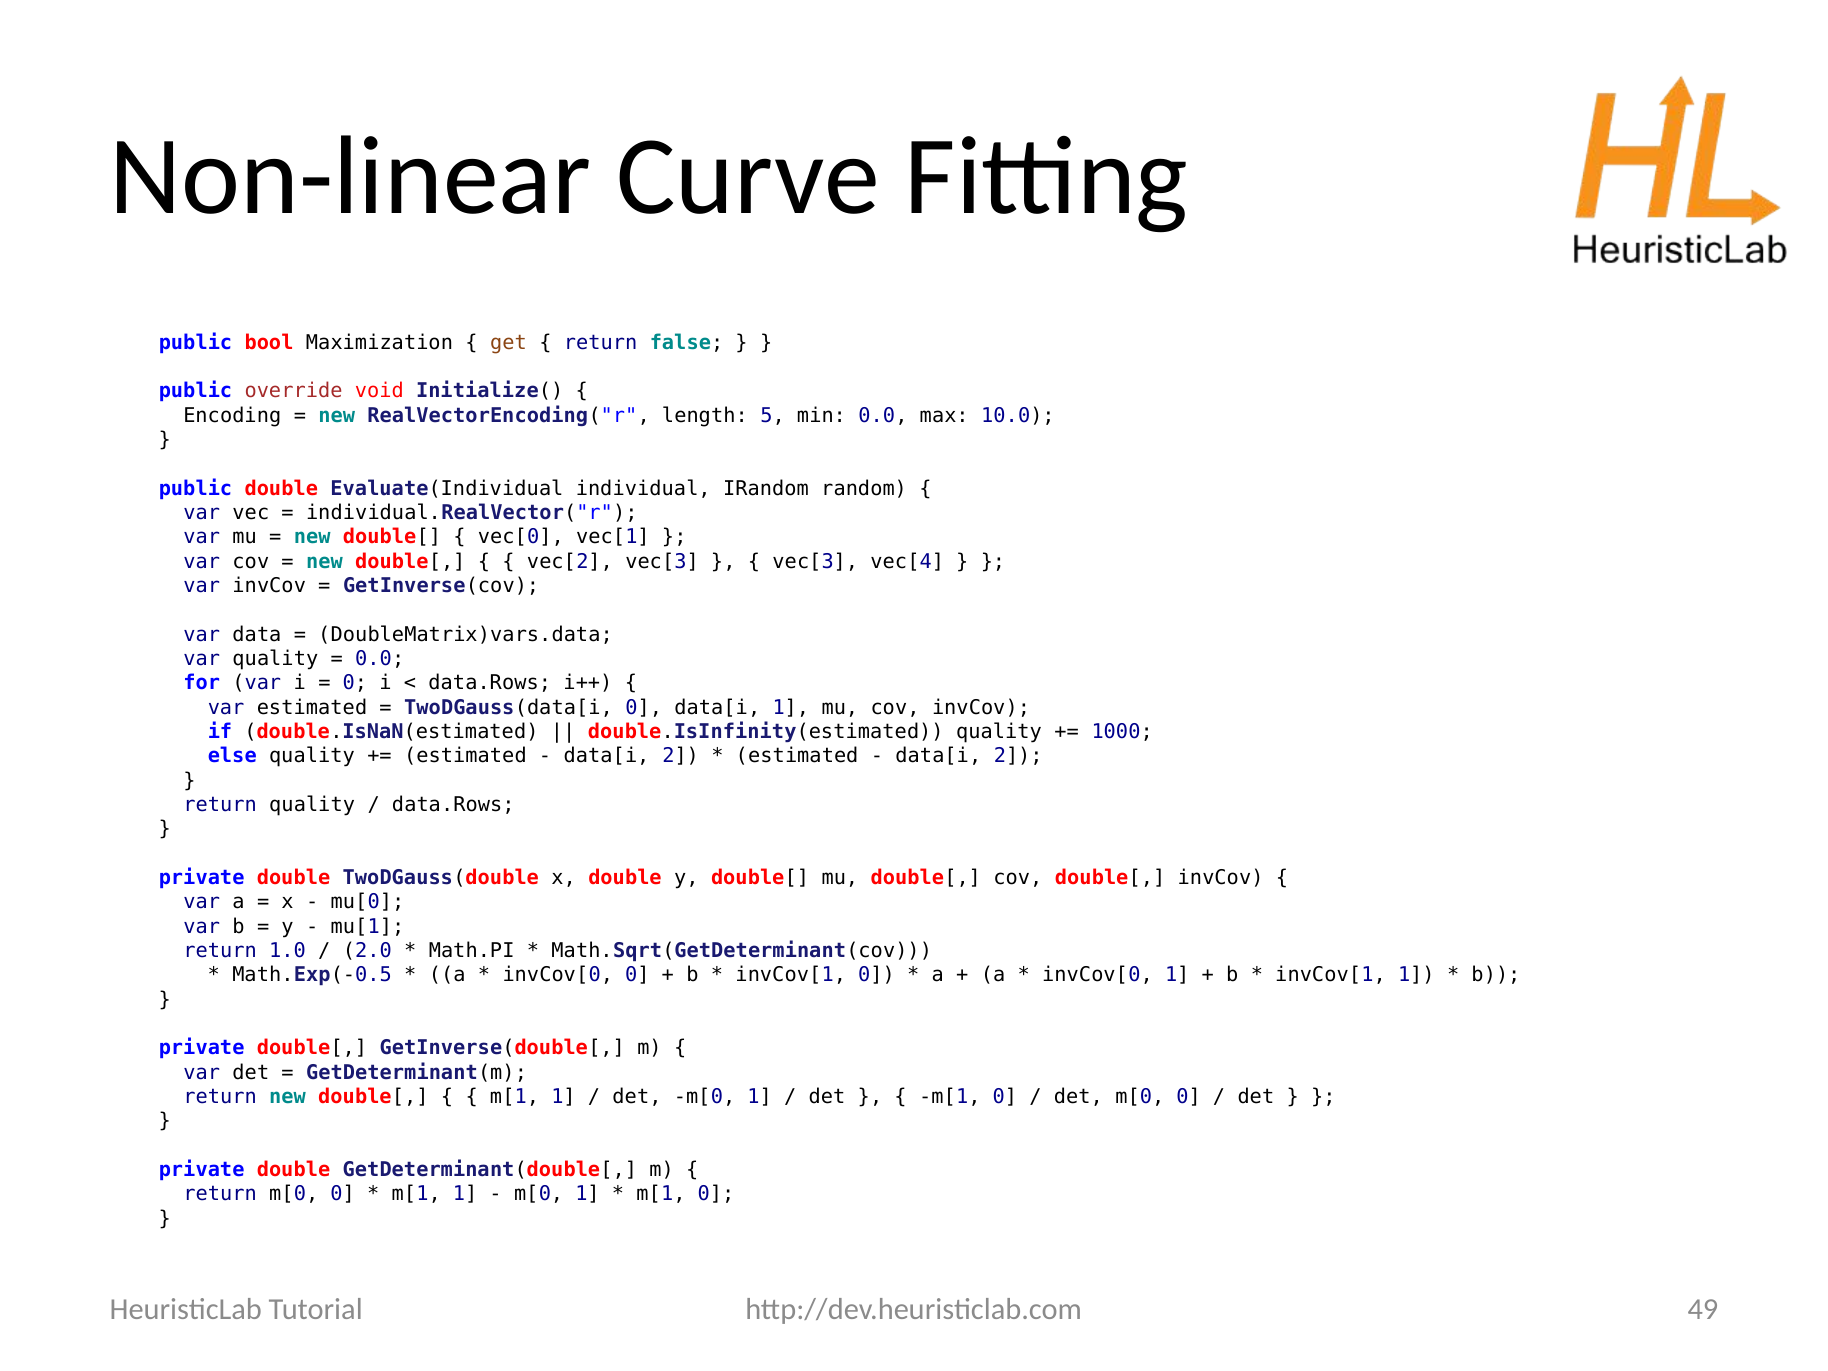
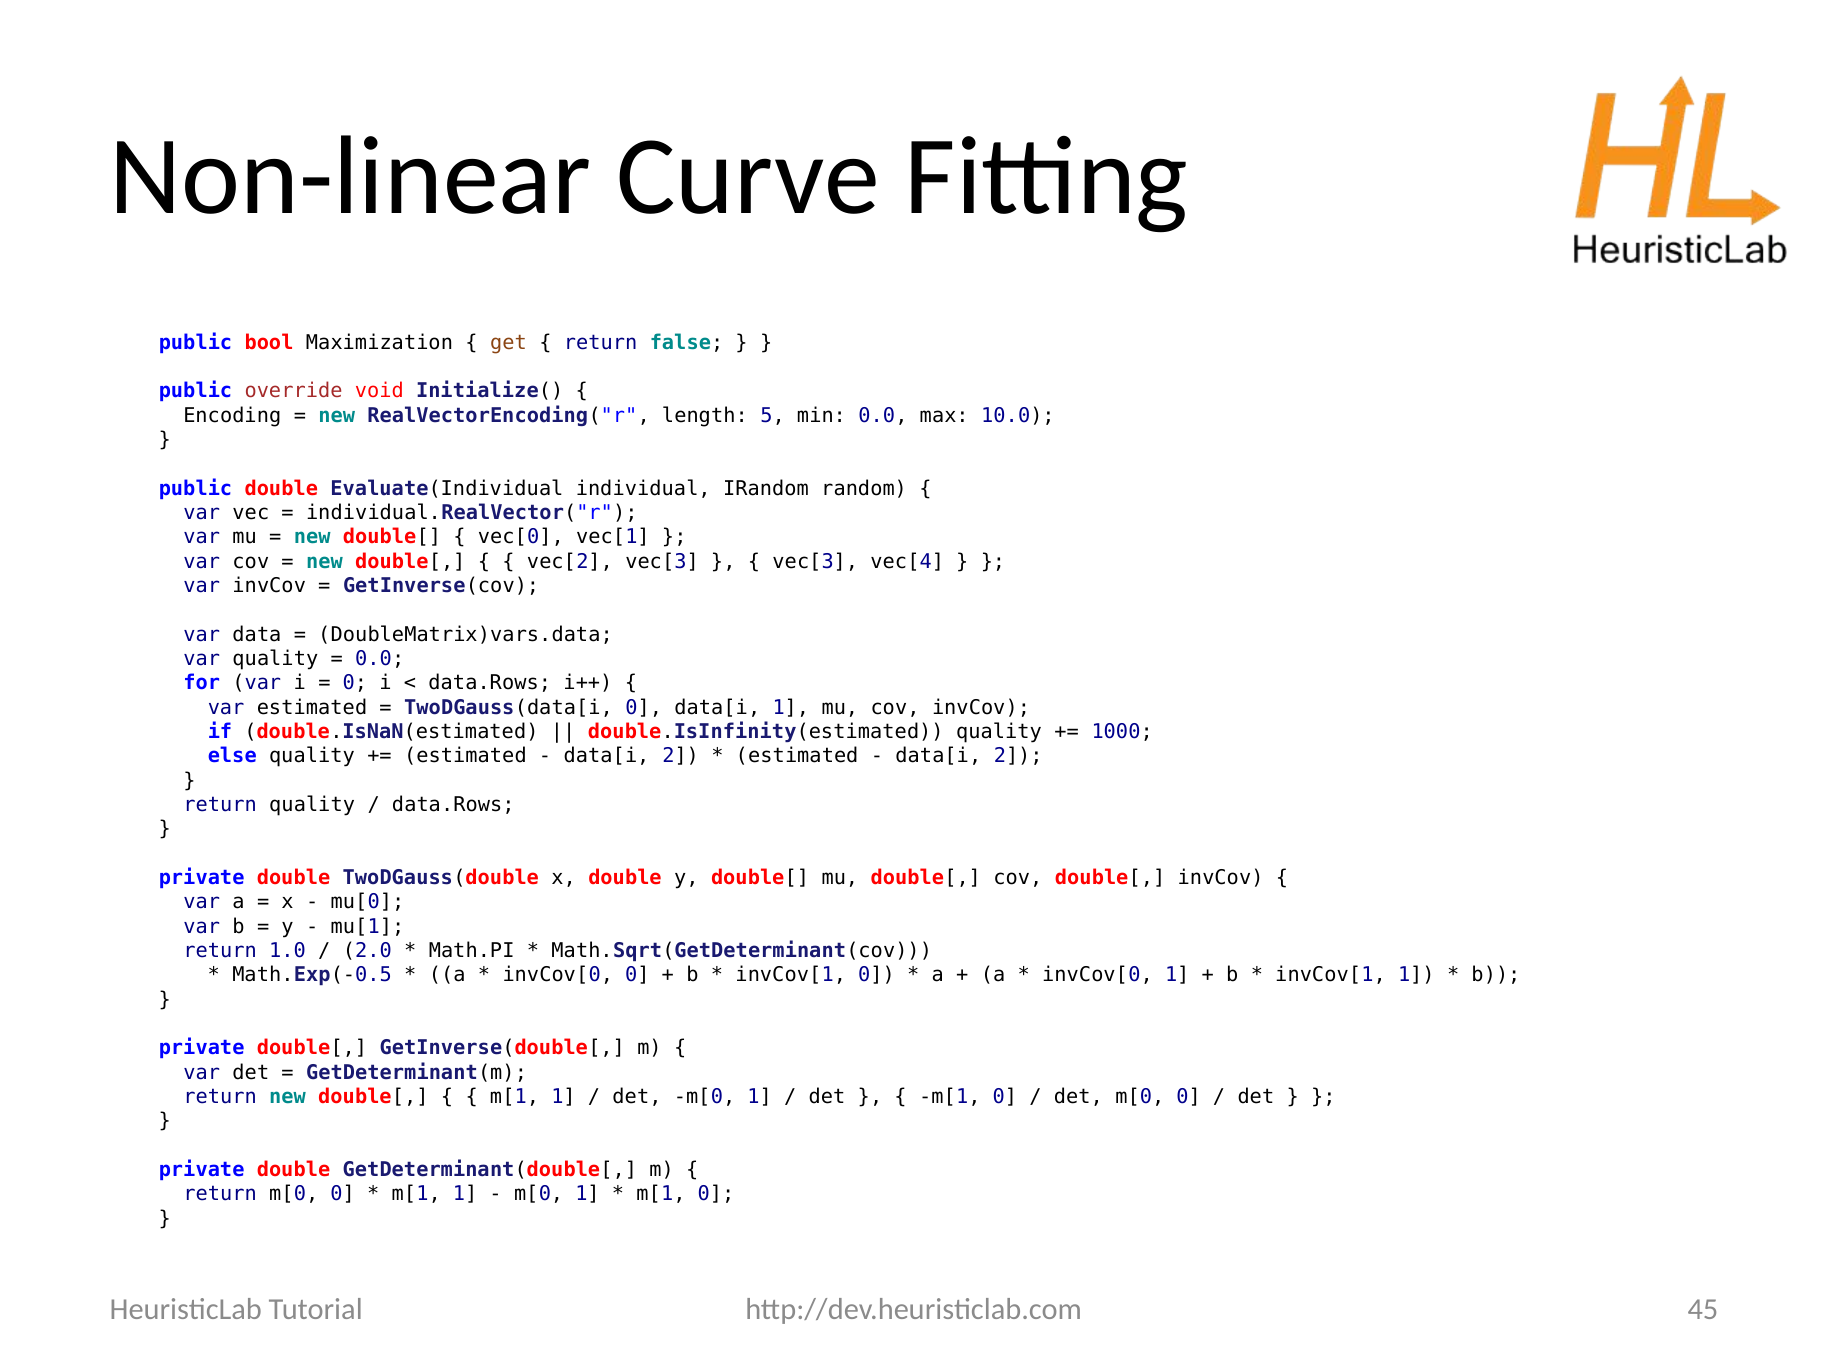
49: 49 -> 45
